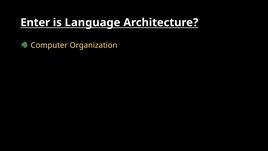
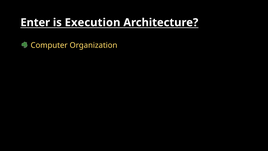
Language: Language -> Execution
